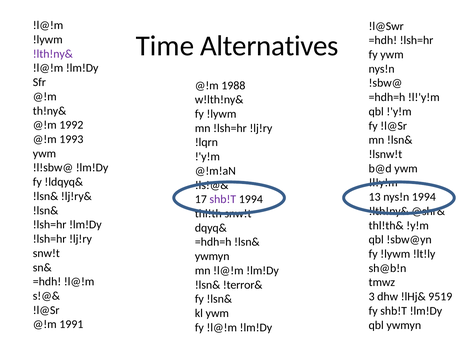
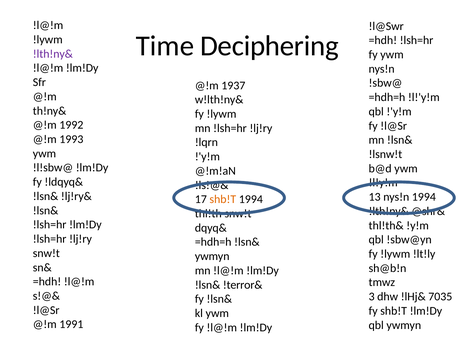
Alternatives: Alternatives -> Deciphering
1988: 1988 -> 1937
shb!T at (223, 199) colour: purple -> orange
9519: 9519 -> 7035
